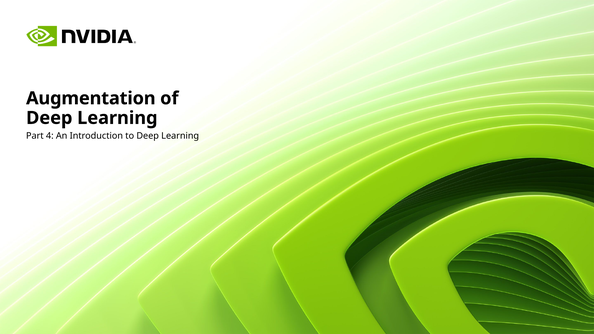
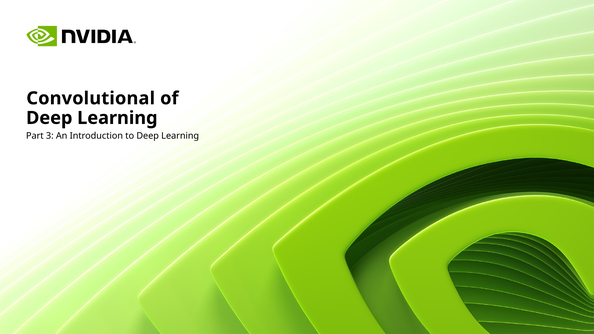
Augmentation: Augmentation -> Convolutional
4: 4 -> 3
